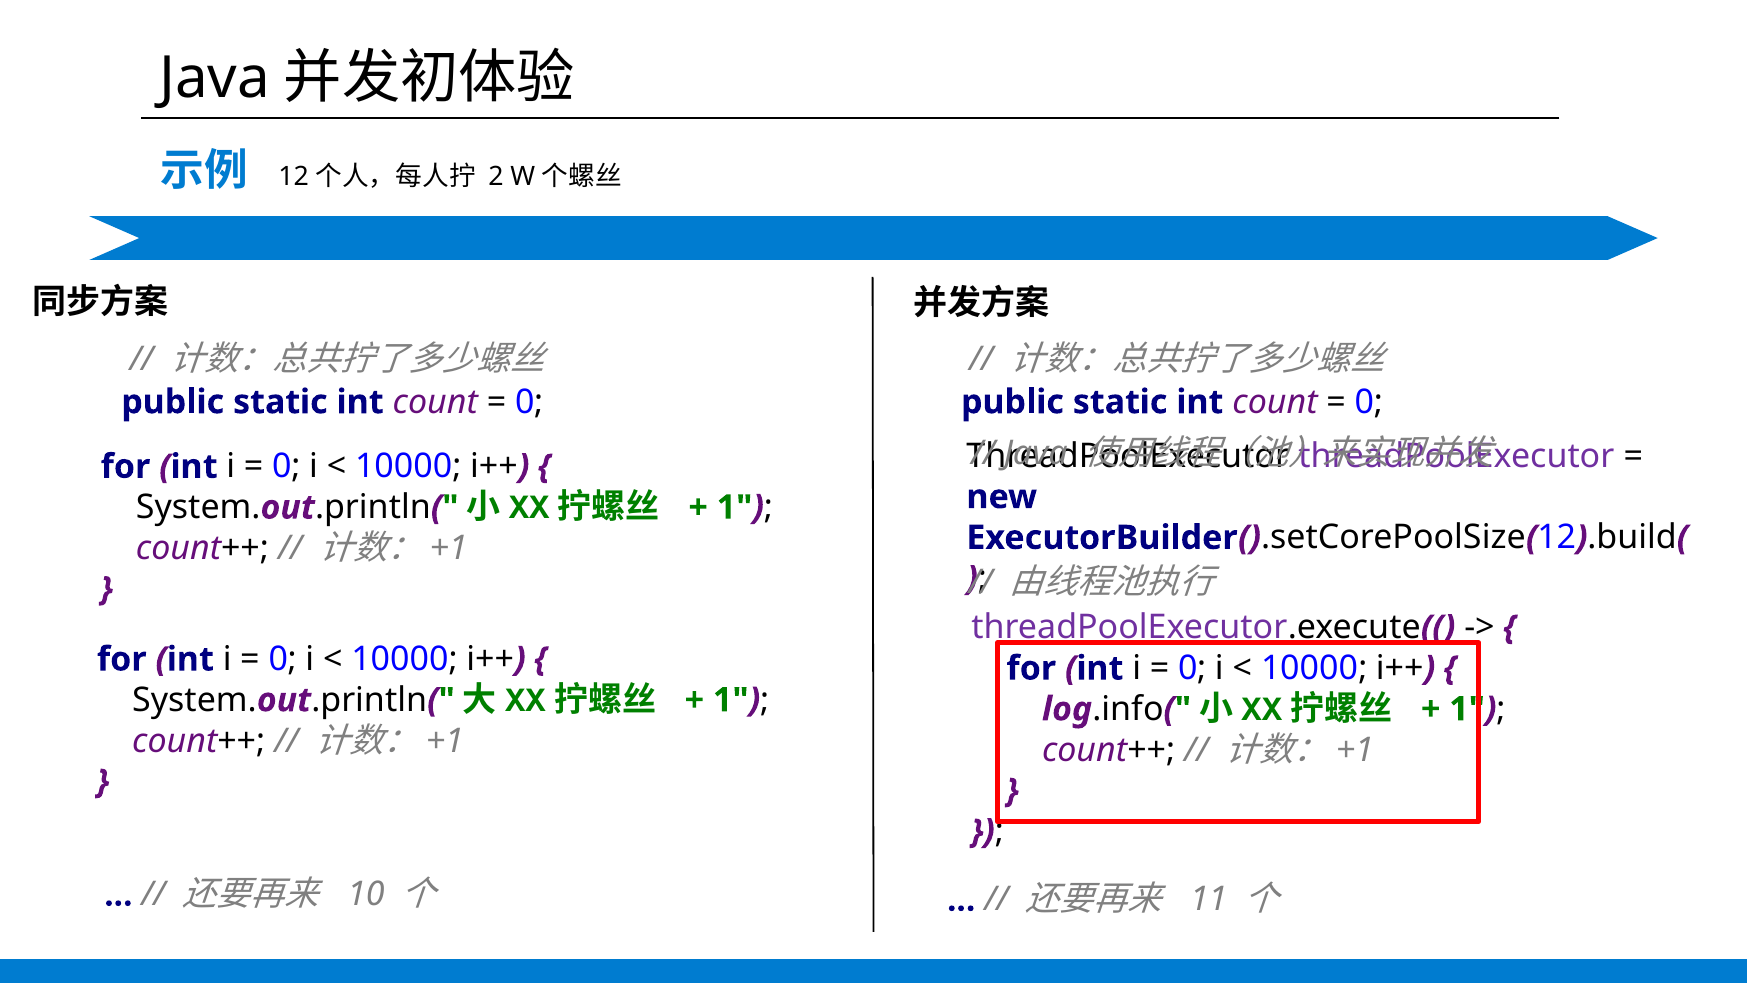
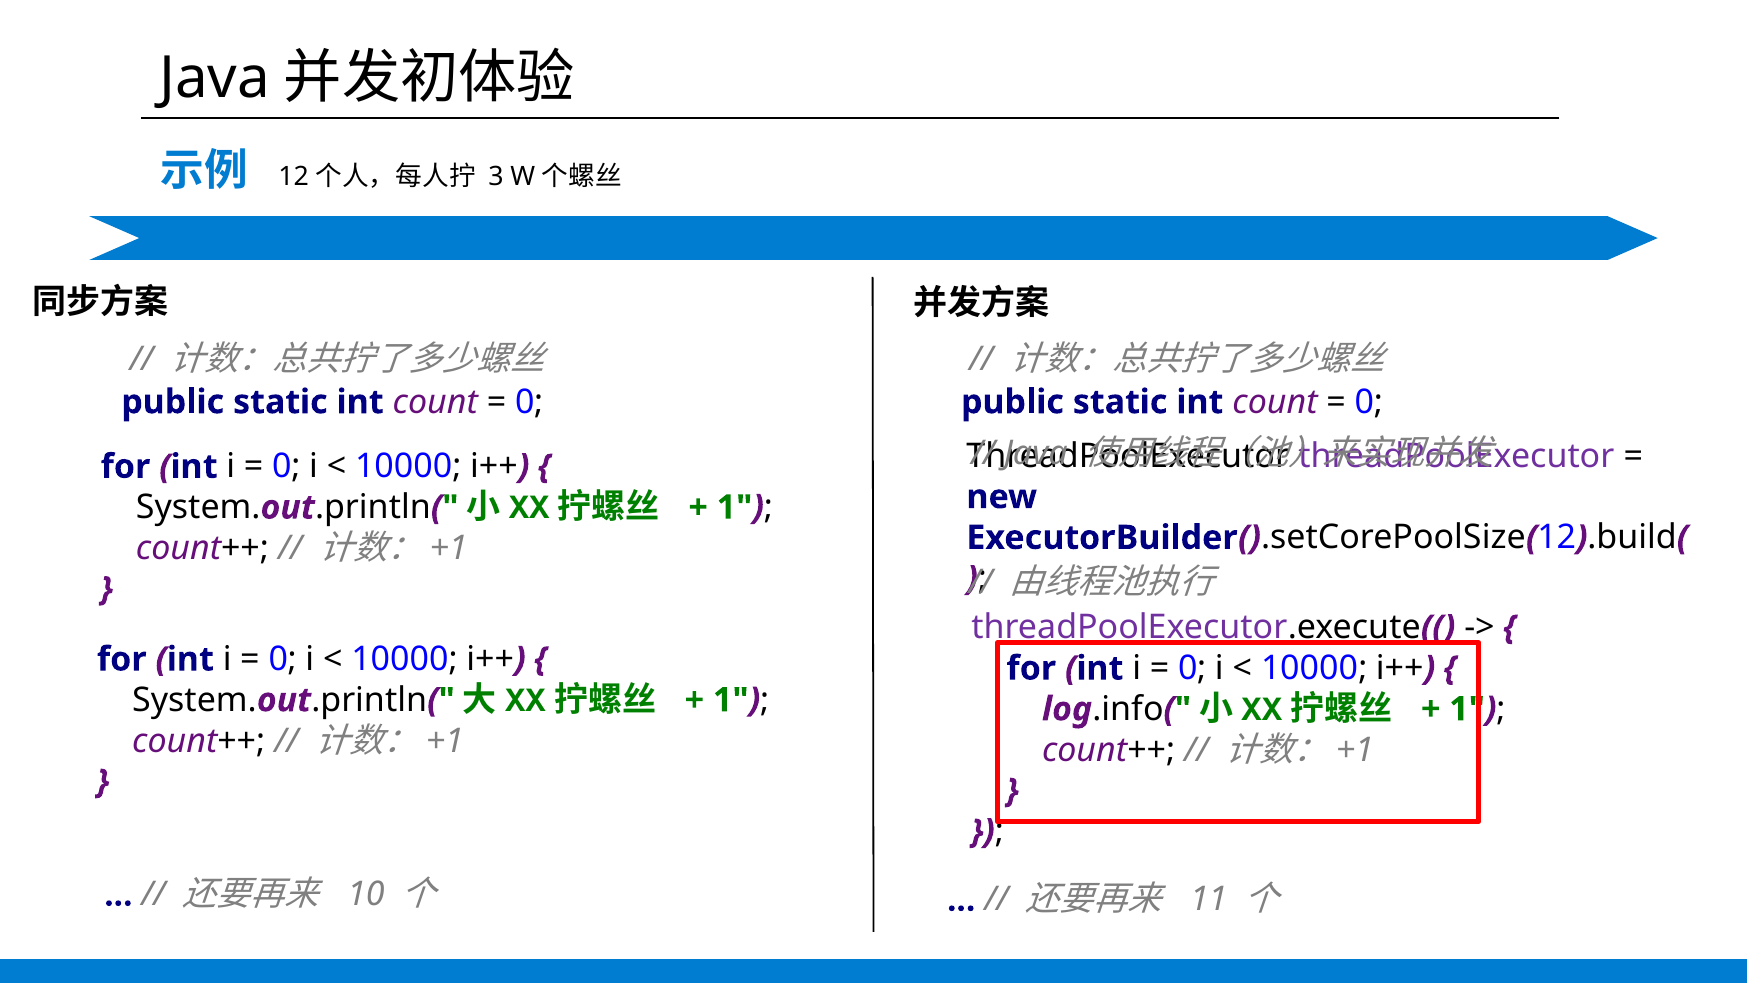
2: 2 -> 3
